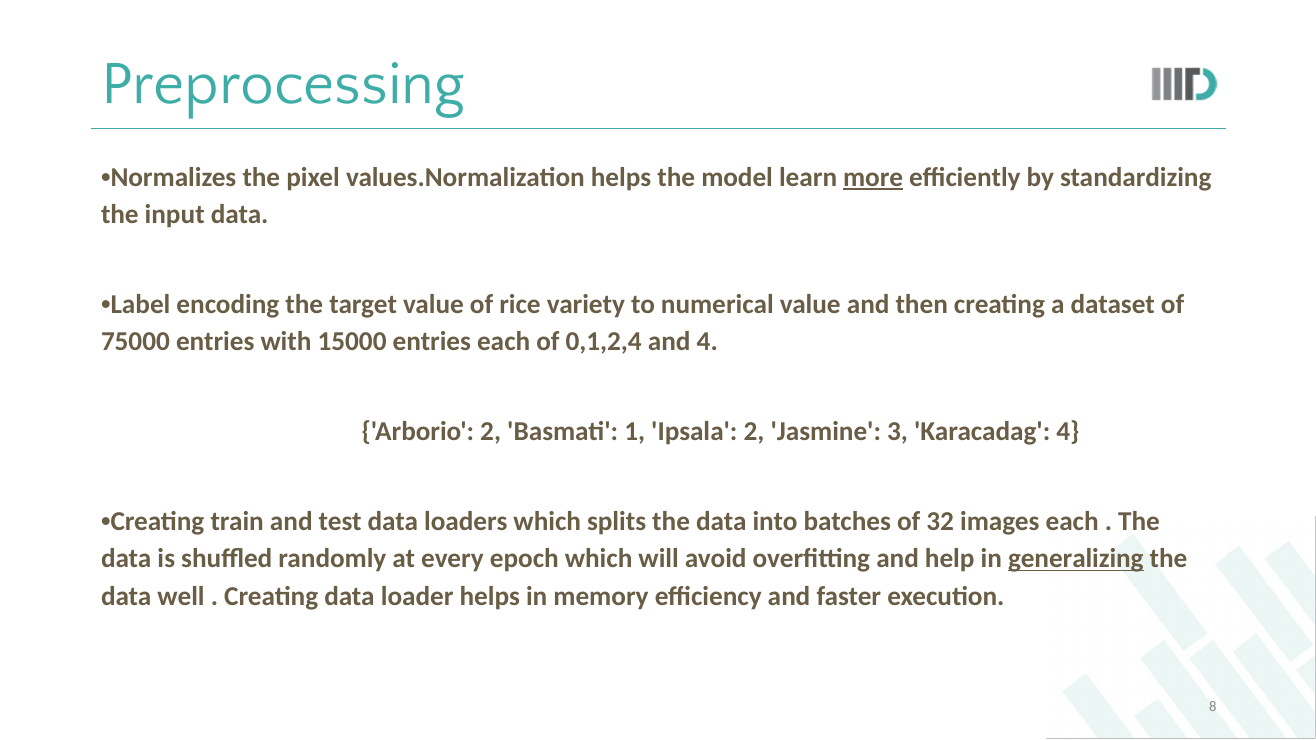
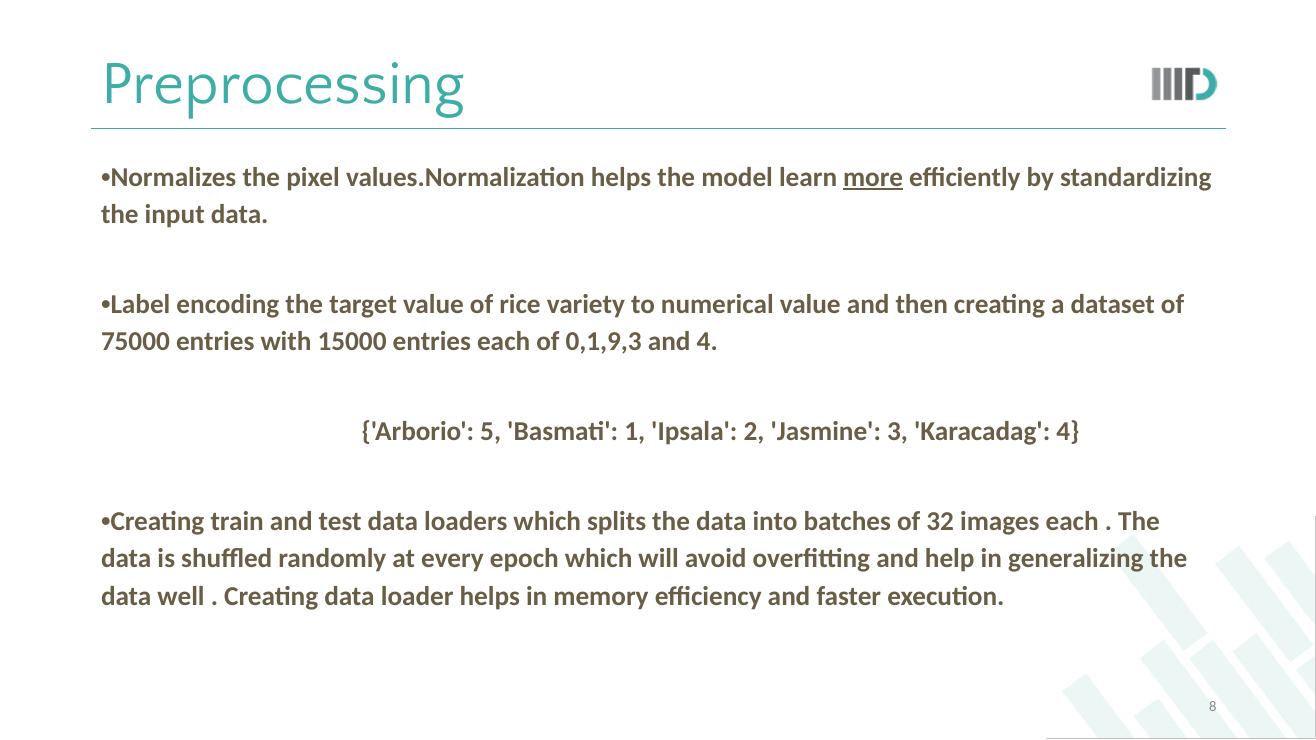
0,1,2,4: 0,1,2,4 -> 0,1,9,3
Arborio 2: 2 -> 5
generalizing underline: present -> none
